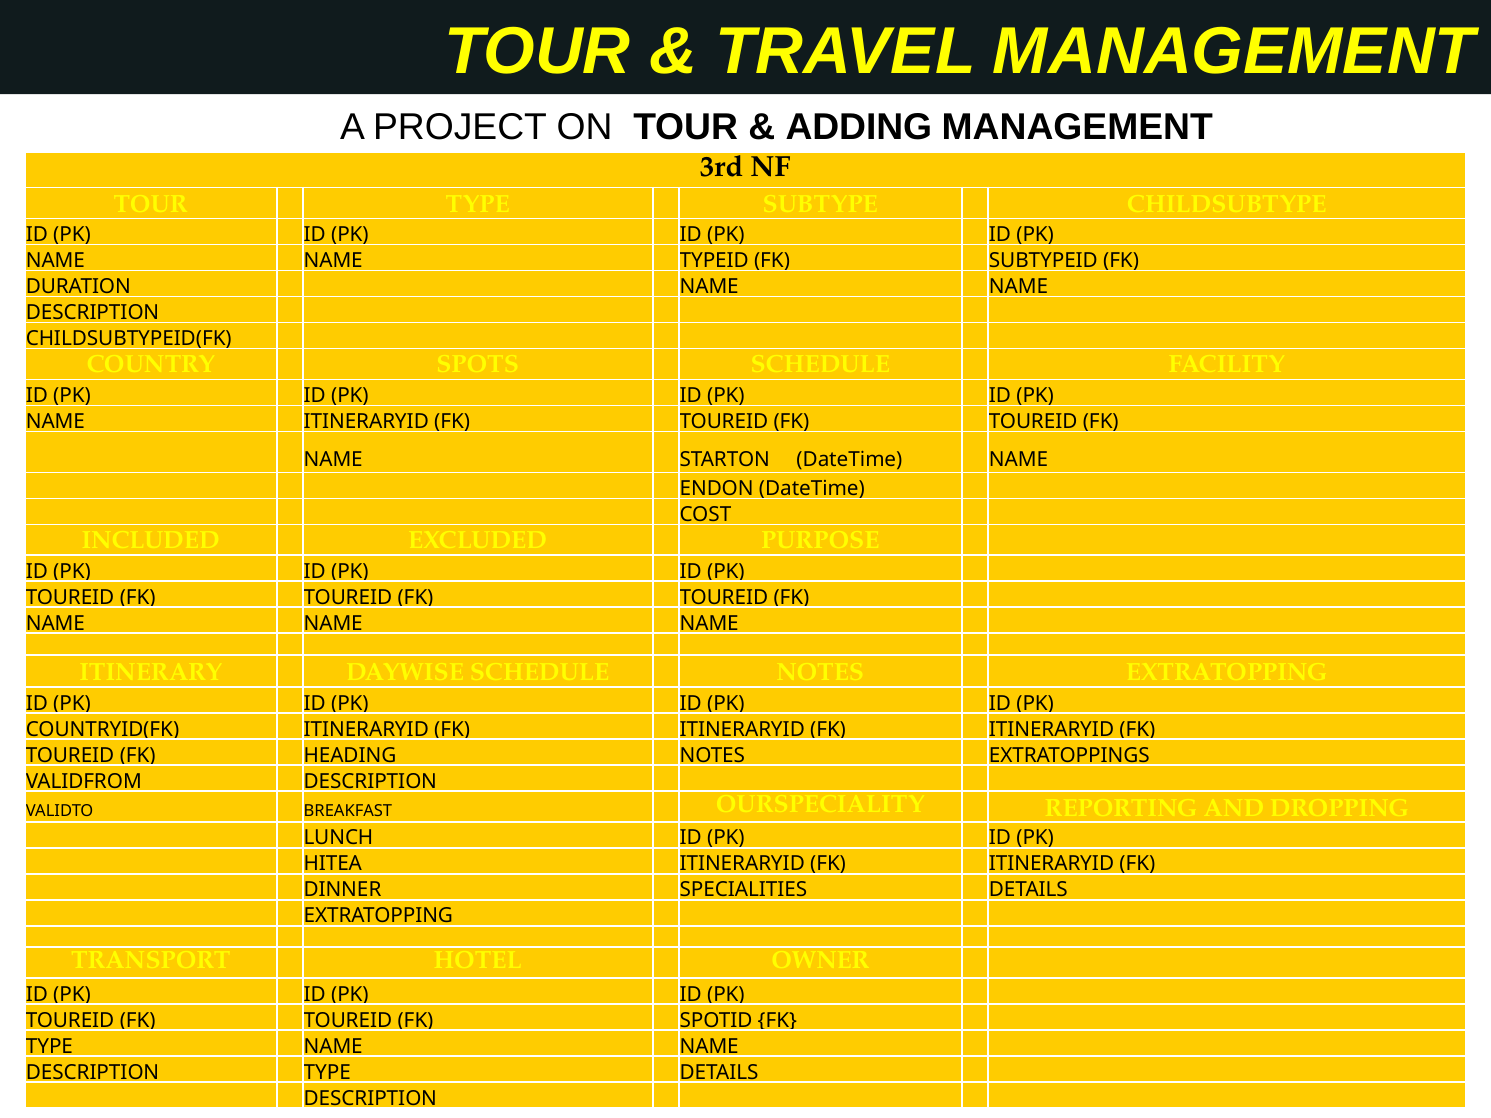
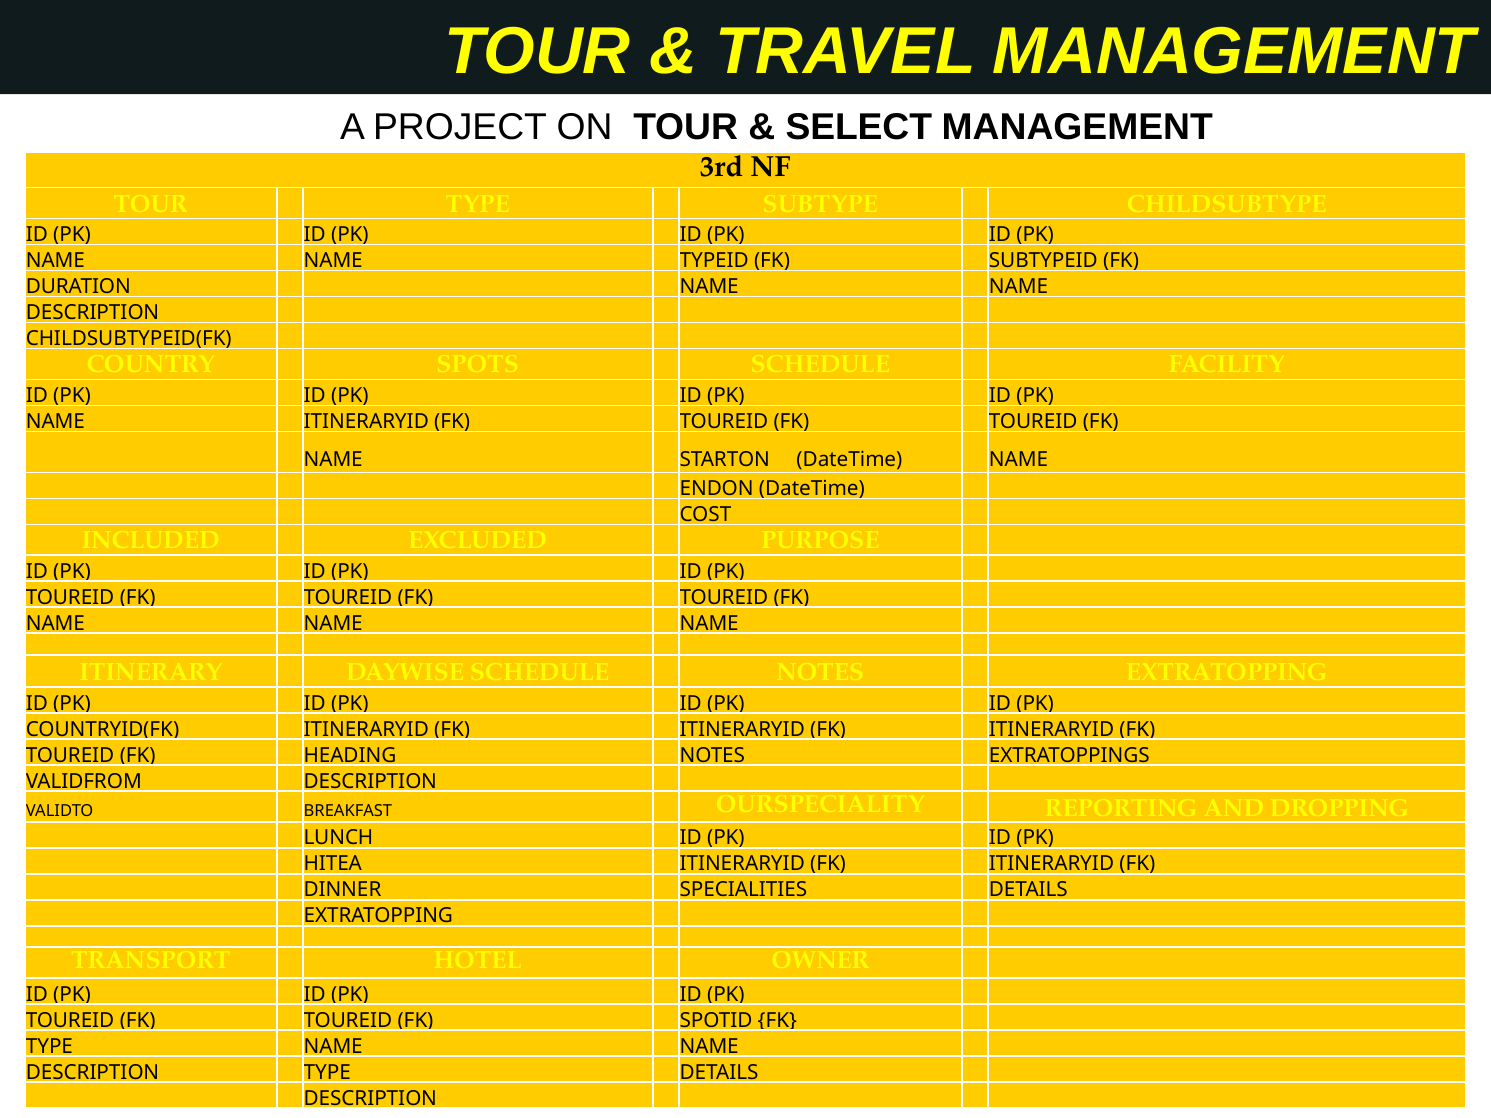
ADDING: ADDING -> SELECT
